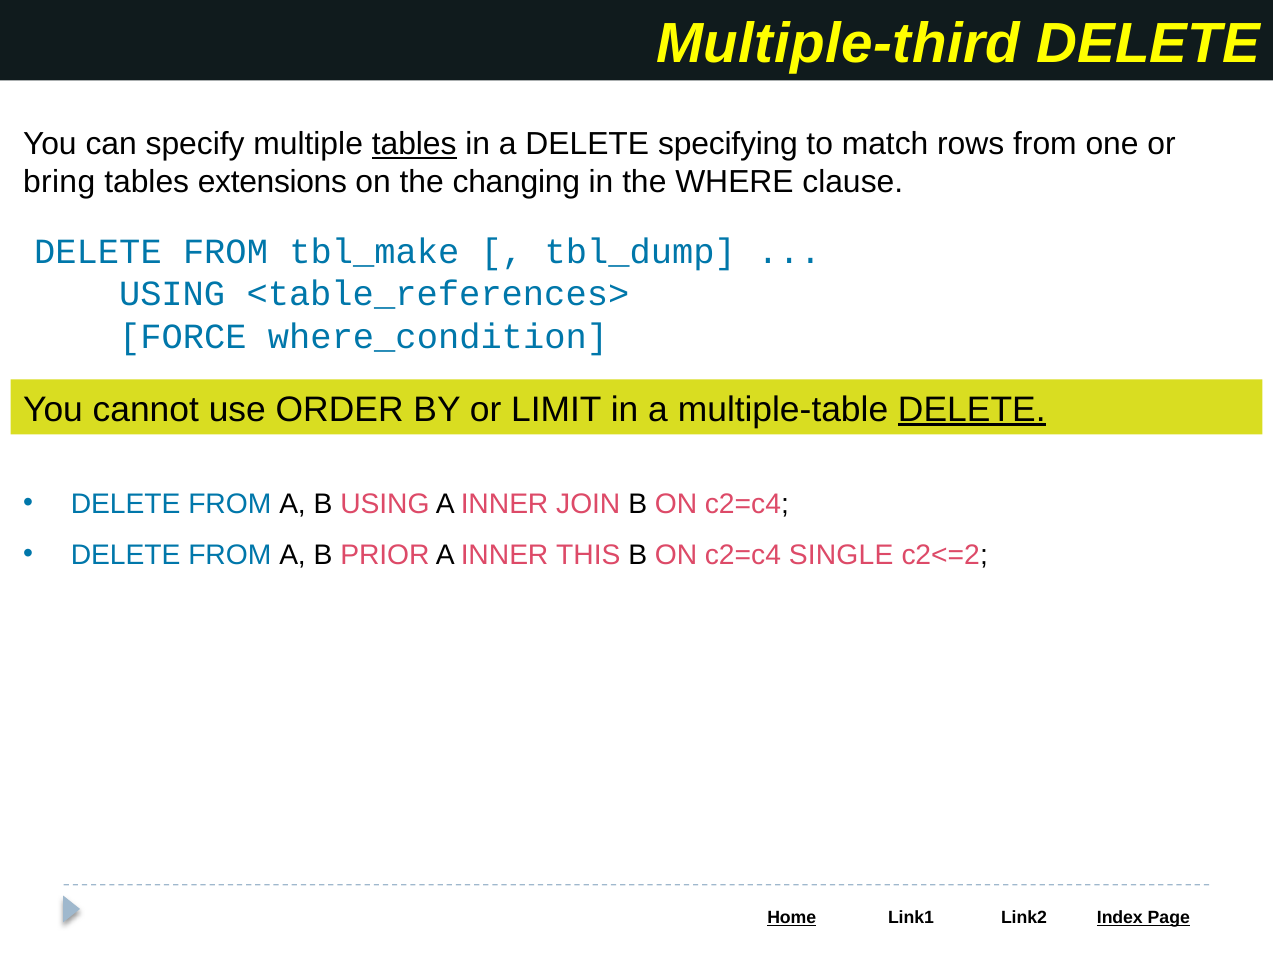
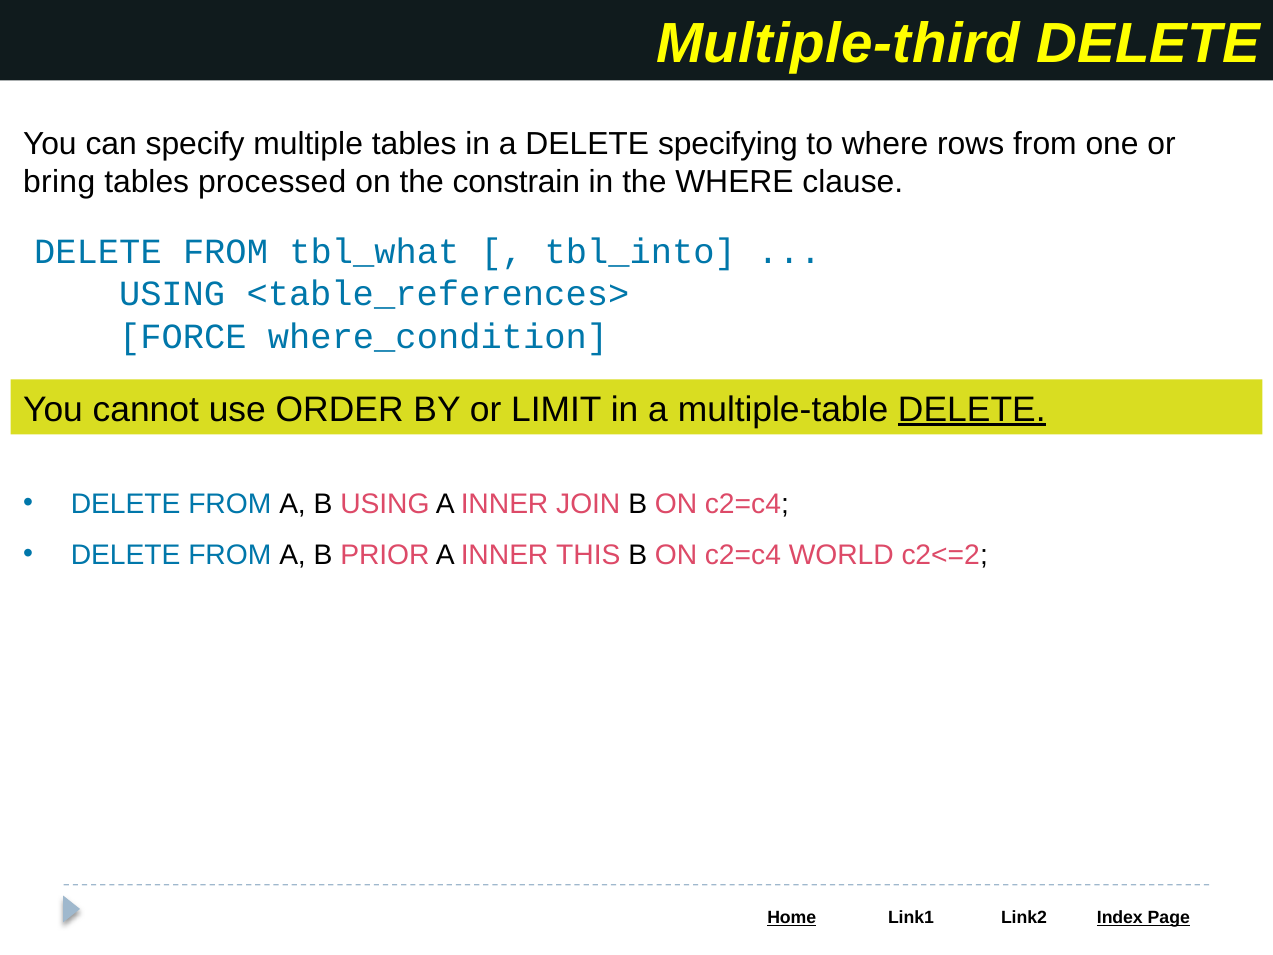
tables at (414, 144) underline: present -> none
to match: match -> where
extensions: extensions -> processed
changing: changing -> constrain
tbl_make: tbl_make -> tbl_what
tbl_dump: tbl_dump -> tbl_into
SINGLE: SINGLE -> WORLD
